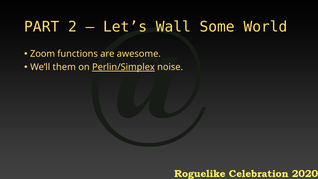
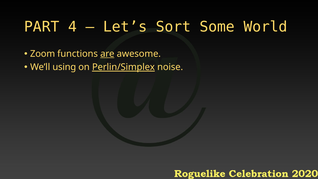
2: 2 -> 4
Wall: Wall -> Sort
are underline: none -> present
them: them -> using
